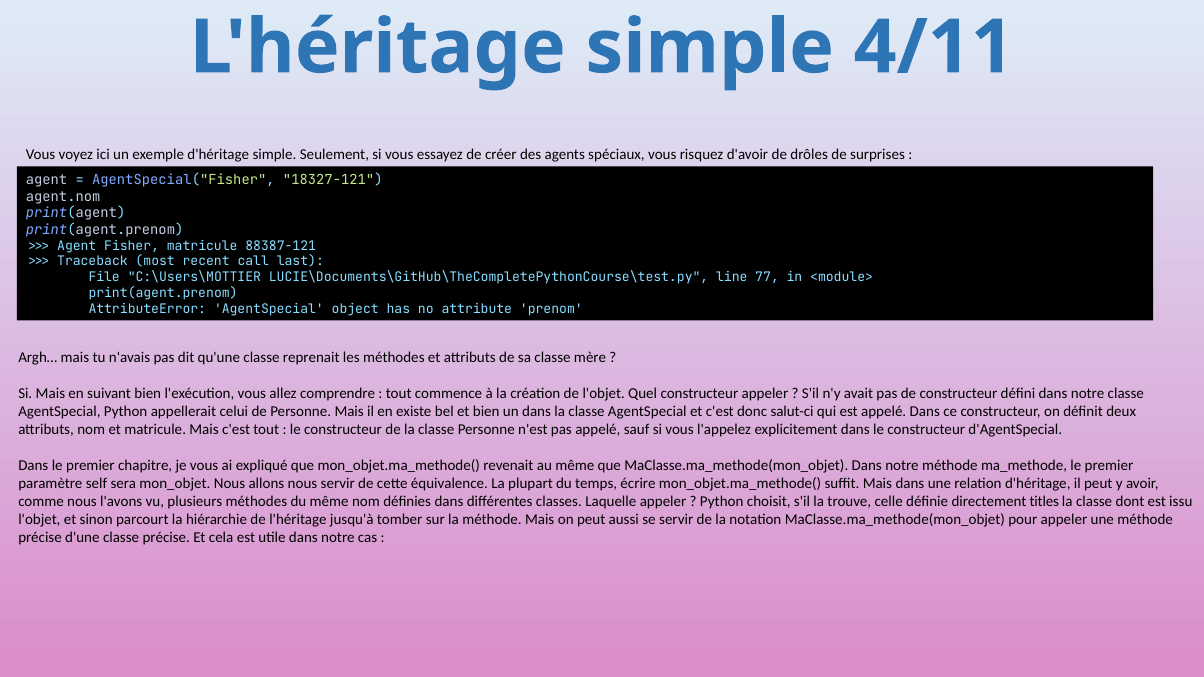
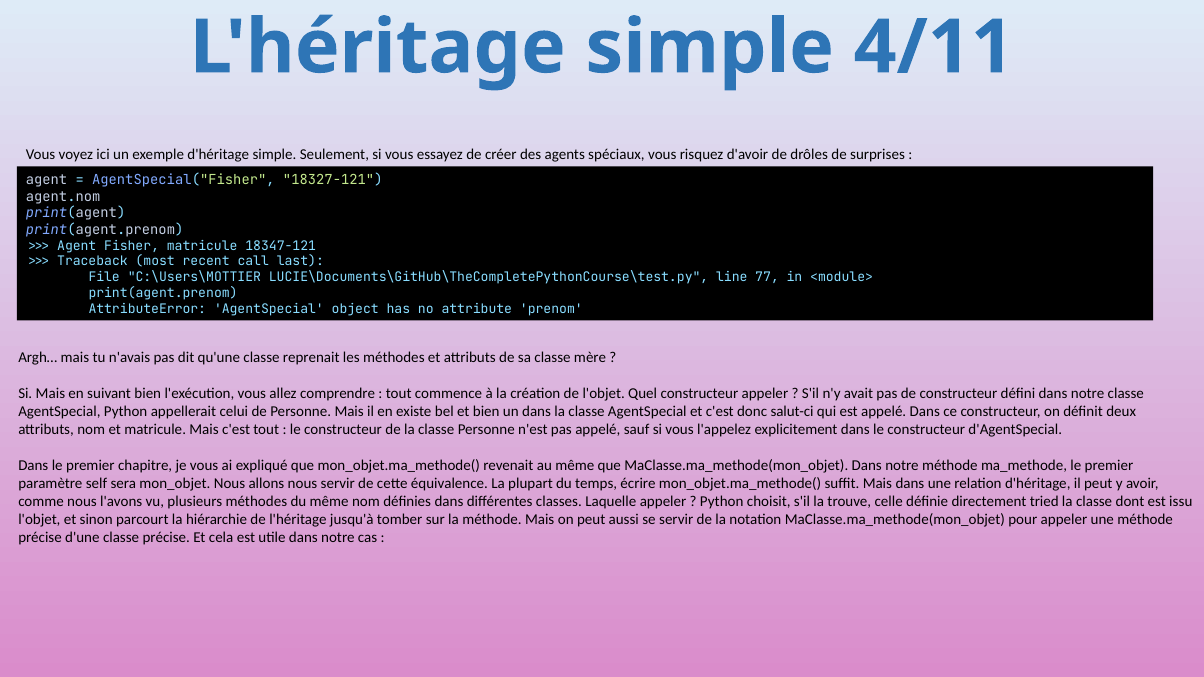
88387-121: 88387-121 -> 18347-121
titles: titles -> tried
